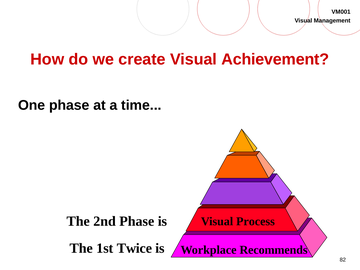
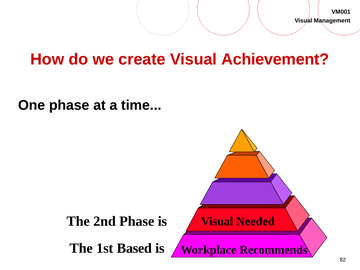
Process: Process -> Needed
Twice: Twice -> Based
